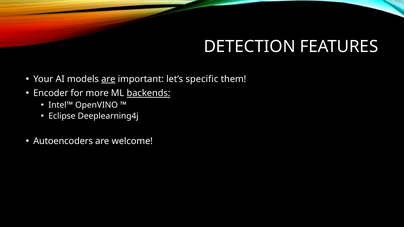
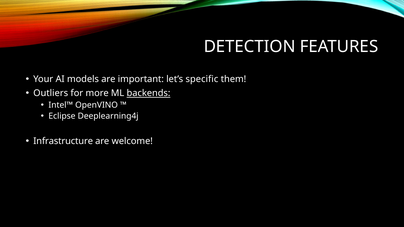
are at (108, 79) underline: present -> none
Encoder: Encoder -> Outliers
Autoencoders: Autoencoders -> Infrastructure
